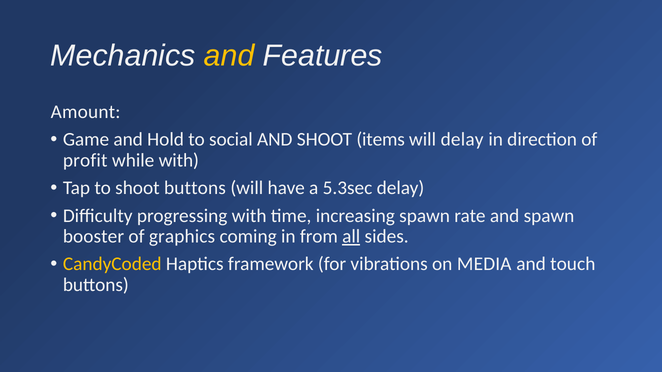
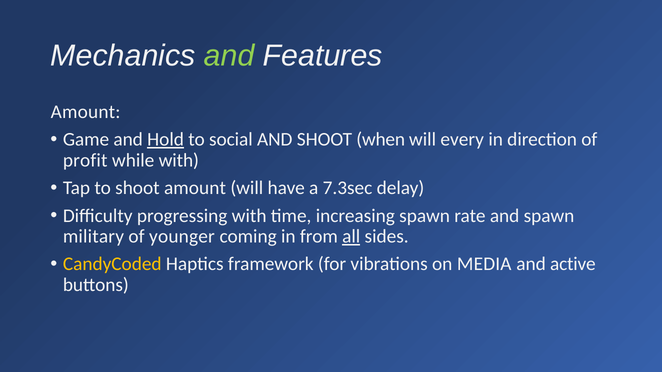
and at (229, 56) colour: yellow -> light green
Hold underline: none -> present
items: items -> when
will delay: delay -> every
shoot buttons: buttons -> amount
5.3sec: 5.3sec -> 7.3sec
booster: booster -> military
graphics: graphics -> younger
touch: touch -> active
